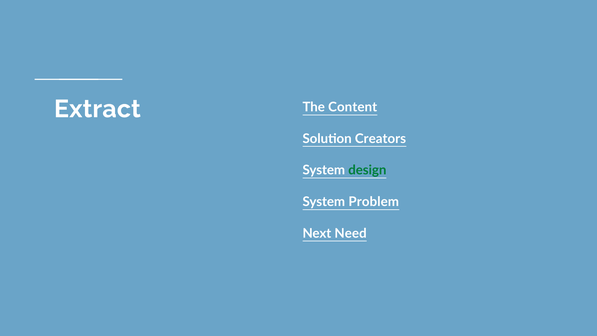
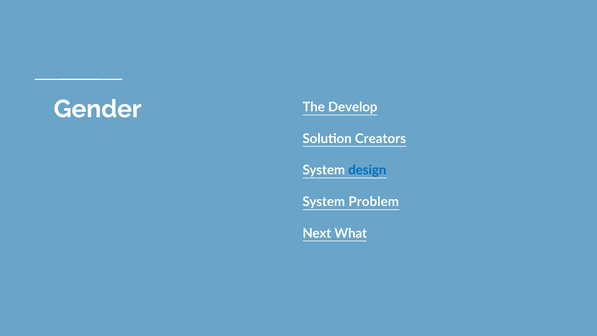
Extract: Extract -> Gender
Content: Content -> Develop
design colour: green -> blue
Need: Need -> What
